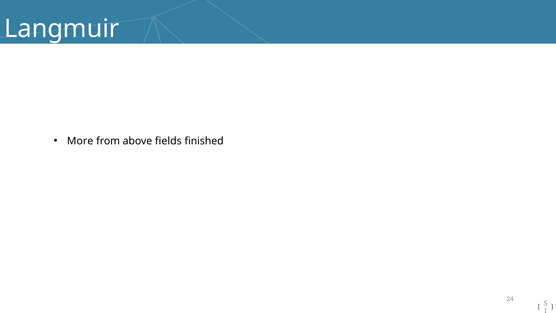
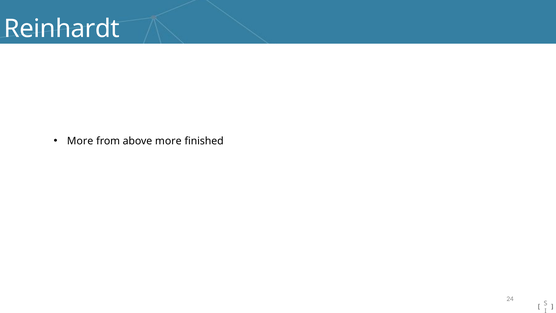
Langmuir: Langmuir -> Reinhardt
above fields: fields -> more
